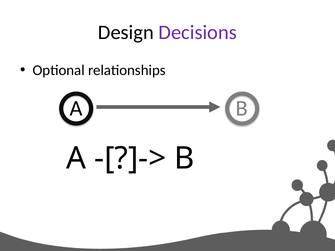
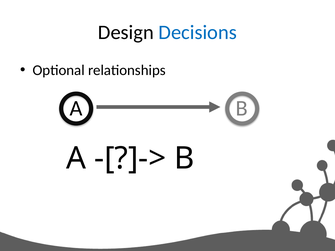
Decisions colour: purple -> blue
